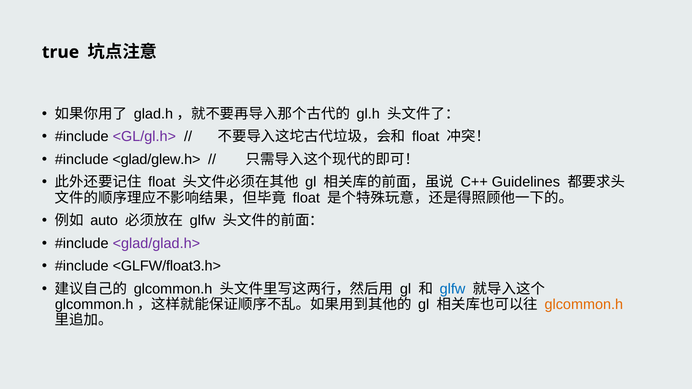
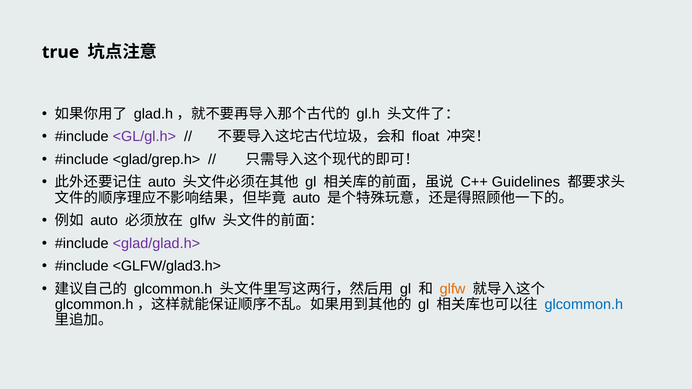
<glad/glew.h>: <glad/glew.h> -> <glad/grep.h>
float at (162, 182): float -> auto
float at (306, 198): float -> auto
<GLFW/float3.h>: <GLFW/float3.h> -> <GLFW/glad3.h>
glfw at (453, 289) colour: blue -> orange
glcommon.h at (584, 305) colour: orange -> blue
